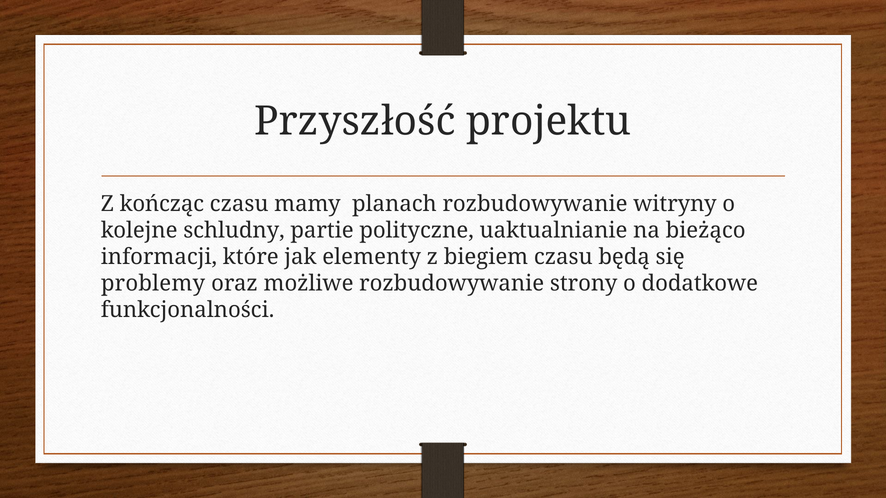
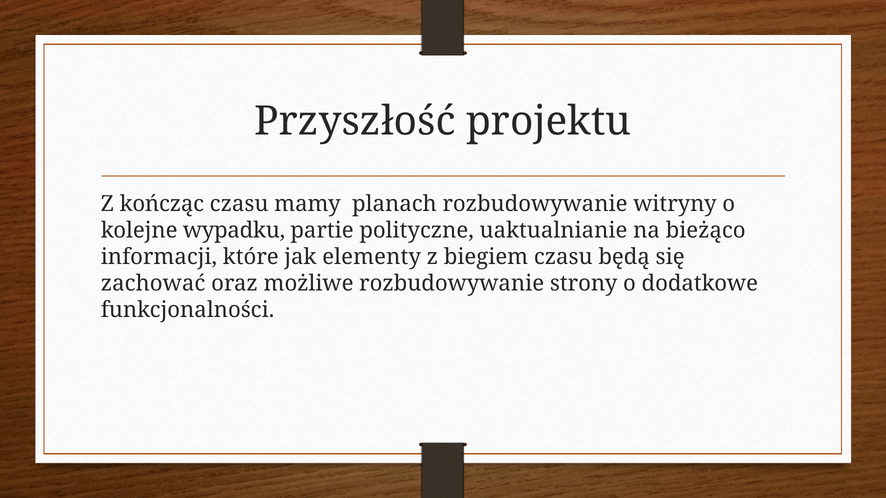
schludny: schludny -> wypadku
problemy: problemy -> zachować
